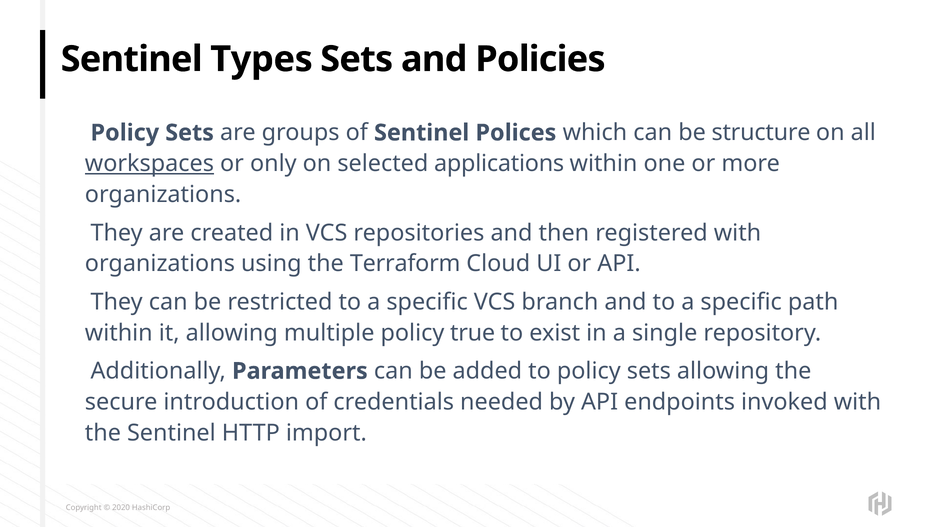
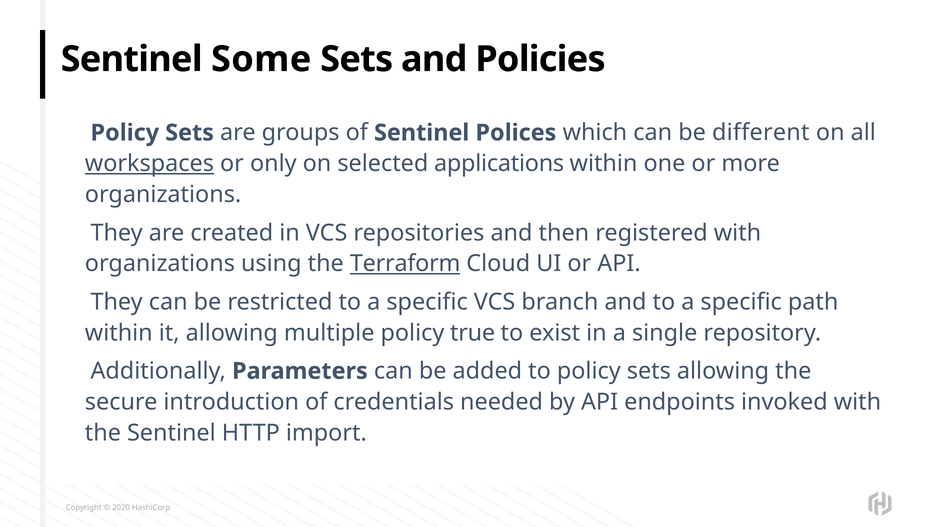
Types: Types -> Some
structure: structure -> different
Terraform underline: none -> present
